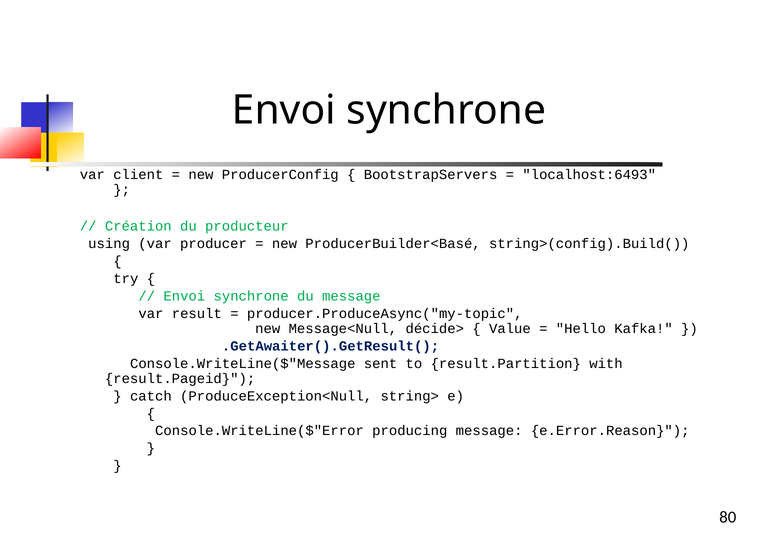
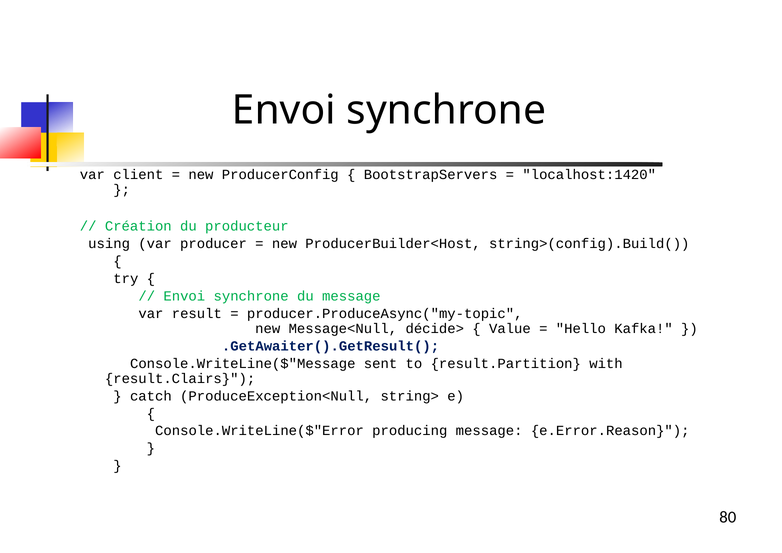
localhost:6493: localhost:6493 -> localhost:1420
ProducerBuilder<Basé: ProducerBuilder<Basé -> ProducerBuilder<Host
result.Pageid: result.Pageid -> result.Clairs
